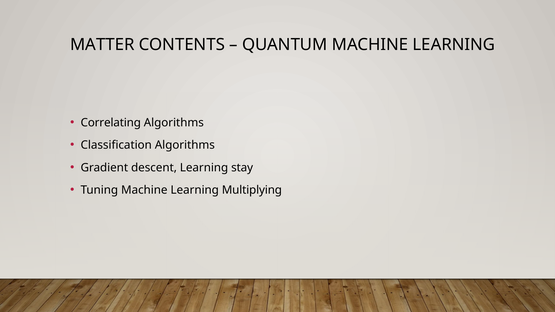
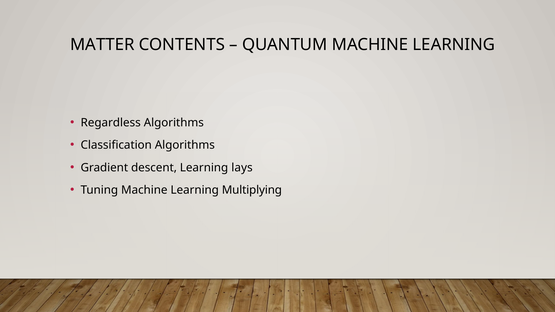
Correlating: Correlating -> Regardless
stay: stay -> lays
